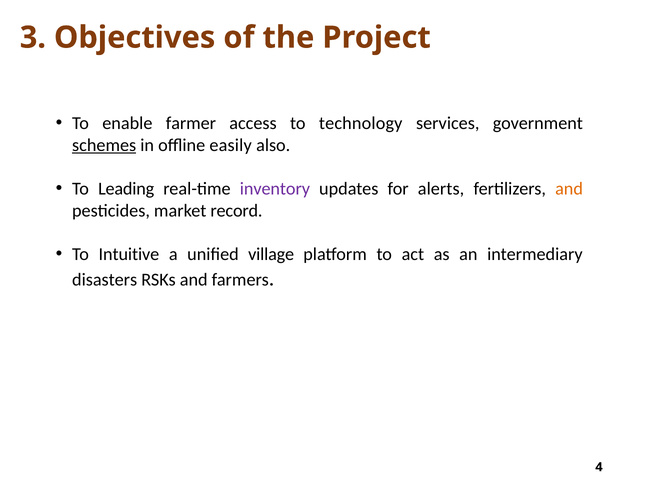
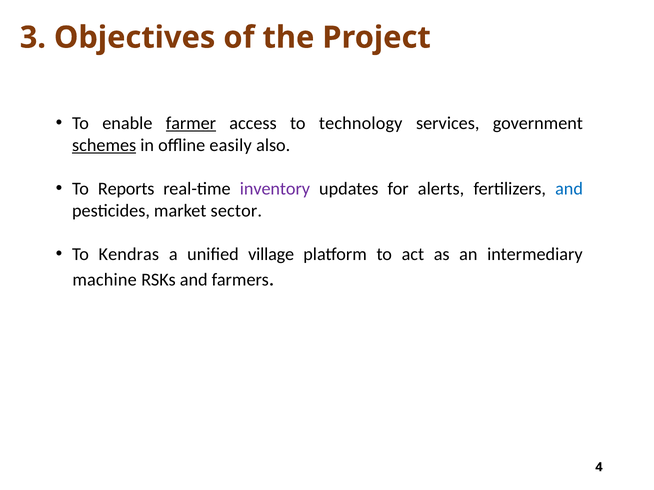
farmer underline: none -> present
Leading: Leading -> Reports
and at (569, 189) colour: orange -> blue
record: record -> sector
Intuitive: Intuitive -> Kendras
disasters: disasters -> machine
